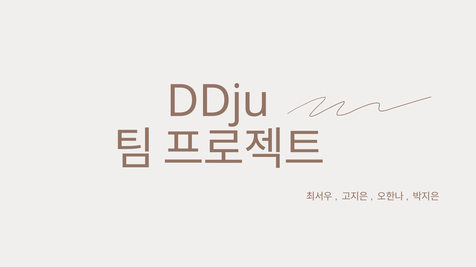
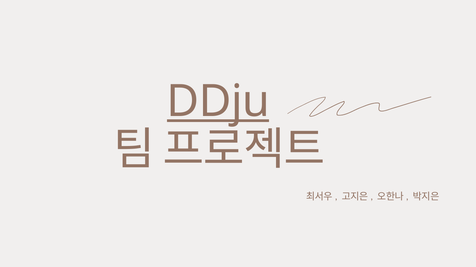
DDju underline: none -> present
